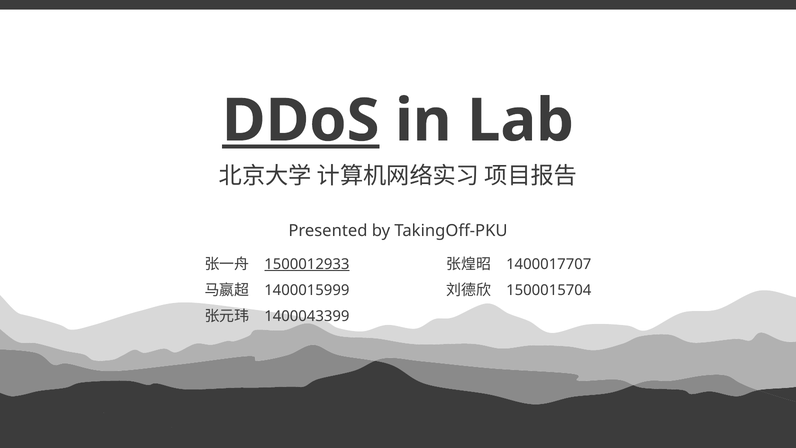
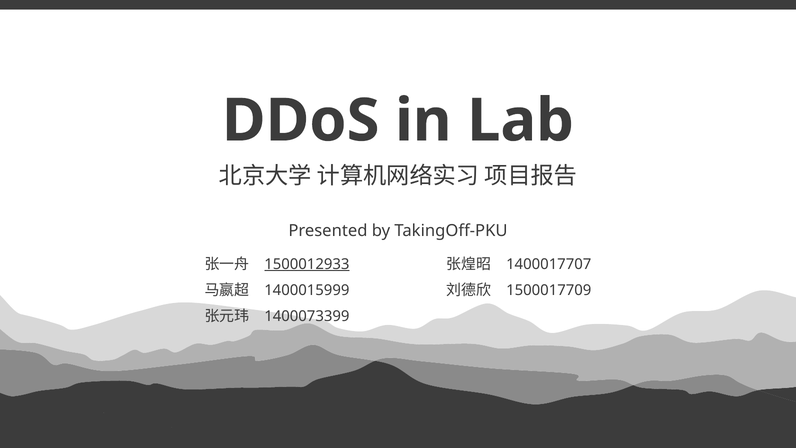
DDoS underline: present -> none
1500015704: 1500015704 -> 1500017709
1400043399: 1400043399 -> 1400073399
